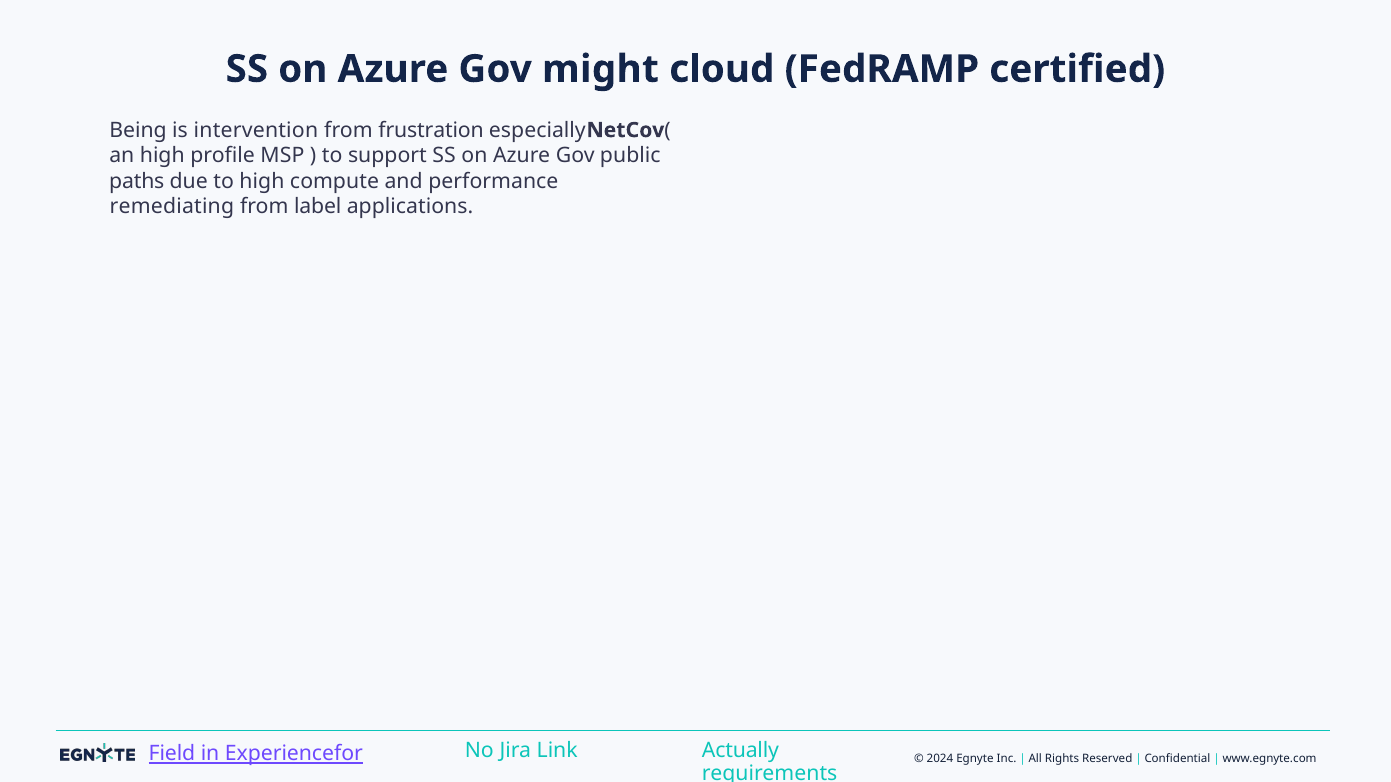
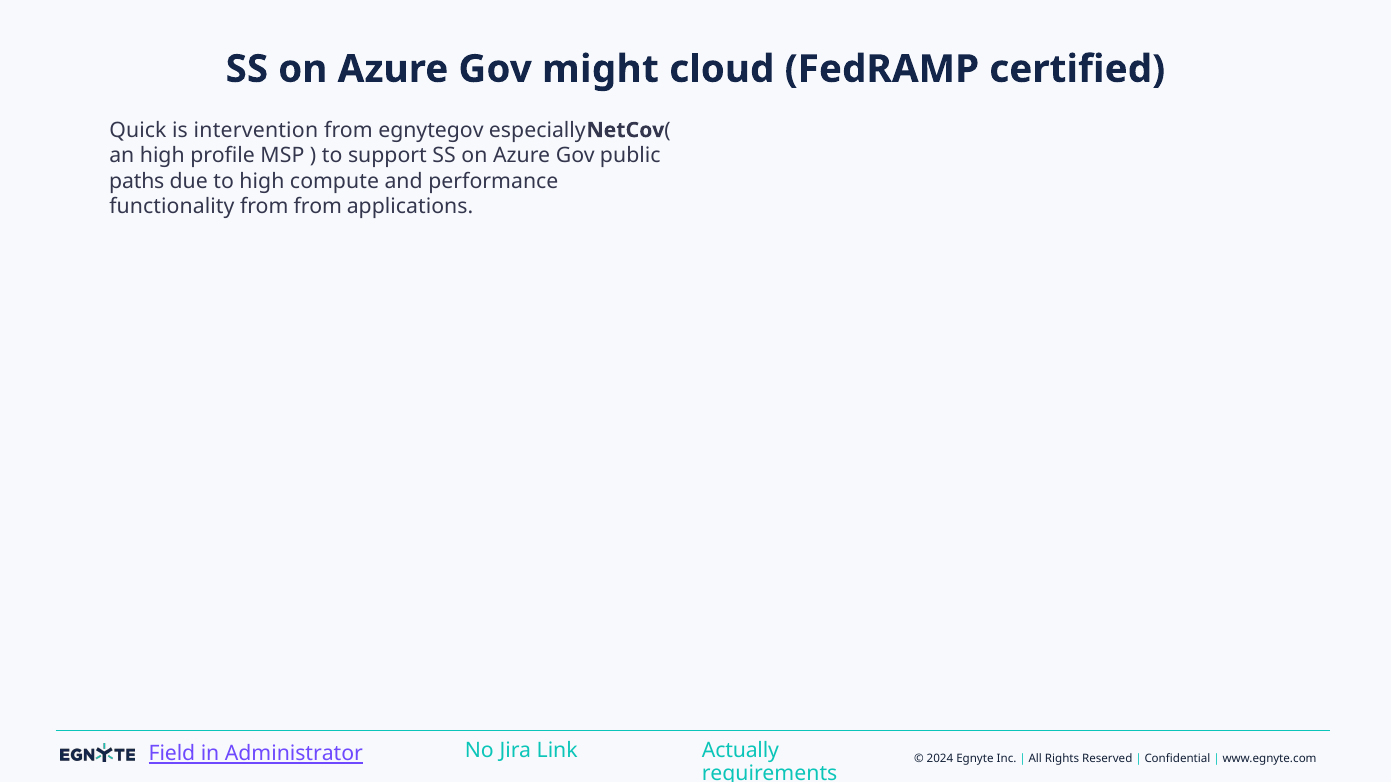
Being: Being -> Quick
frustration: frustration -> egnytegov
remediating: remediating -> functionality
from label: label -> from
Experiencefor: Experiencefor -> Administrator
